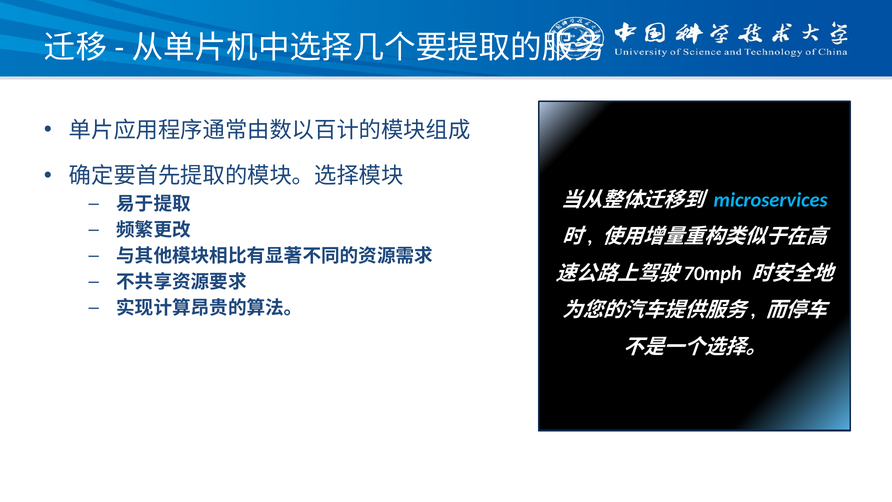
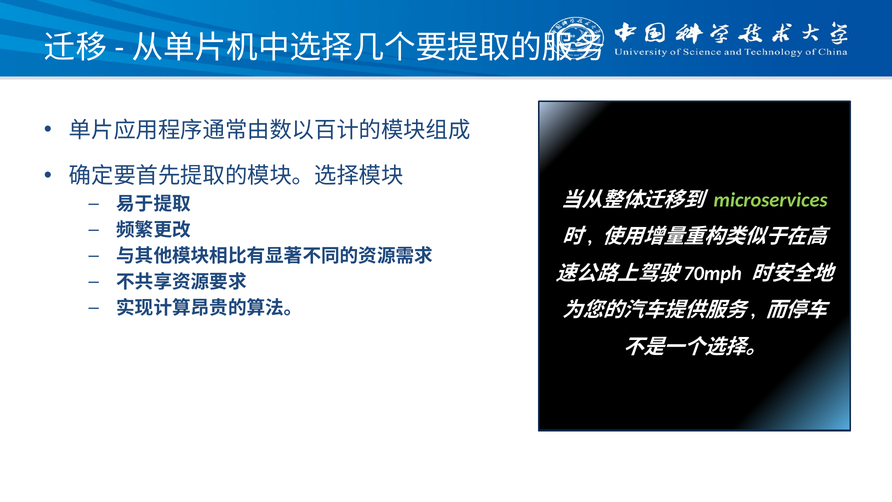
microservices colour: light blue -> light green
